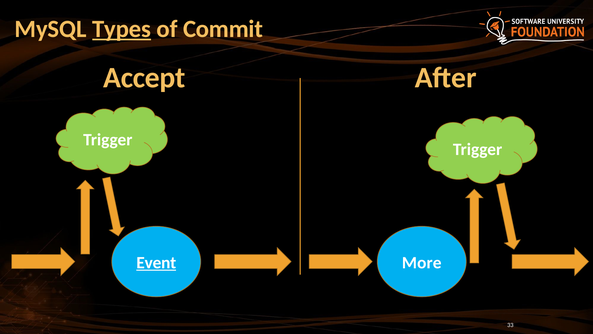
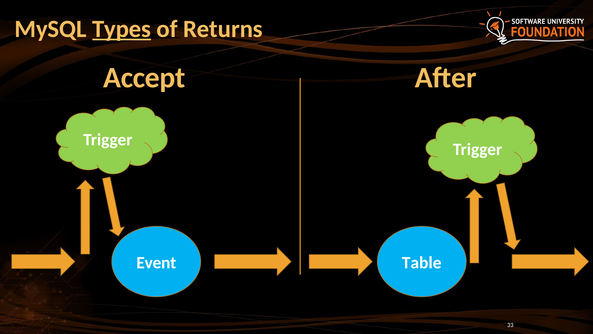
Commit: Commit -> Returns
Event underline: present -> none
More: More -> Table
